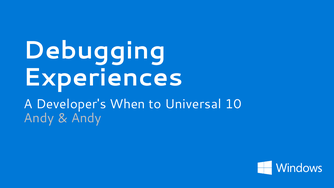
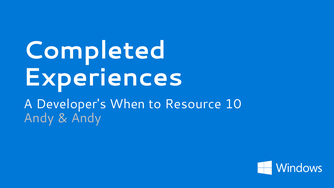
Debugging: Debugging -> Completed
Universal: Universal -> Resource
